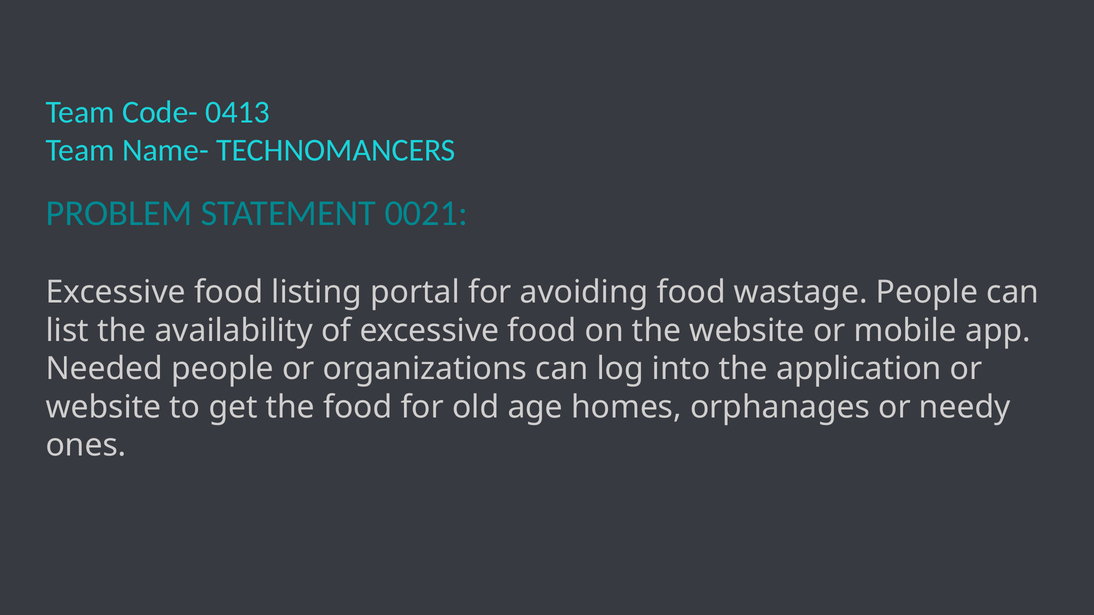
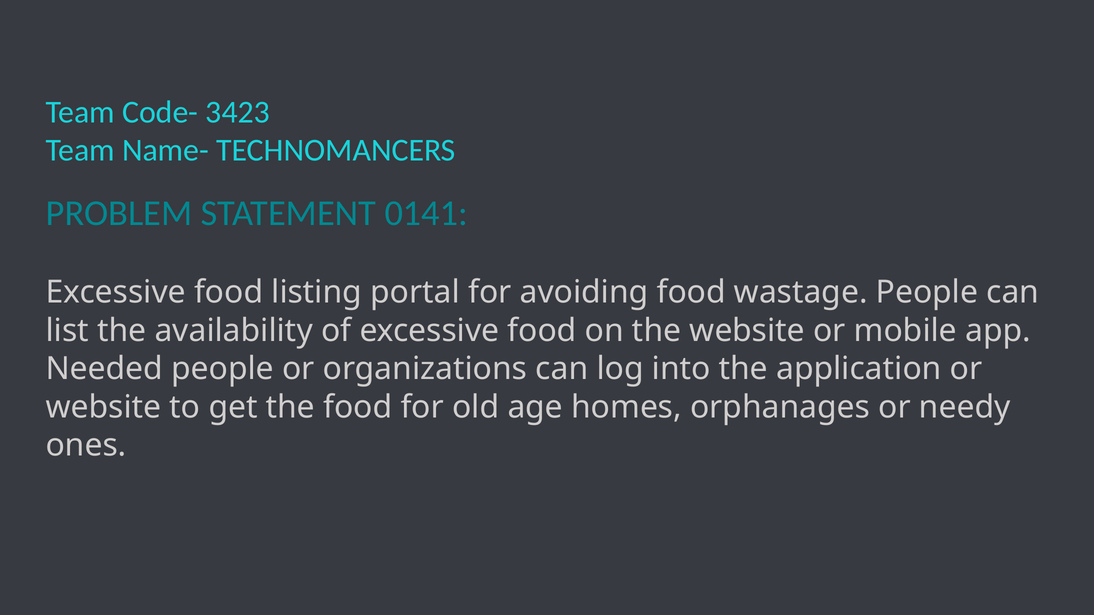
0413: 0413 -> 3423
0021: 0021 -> 0141
